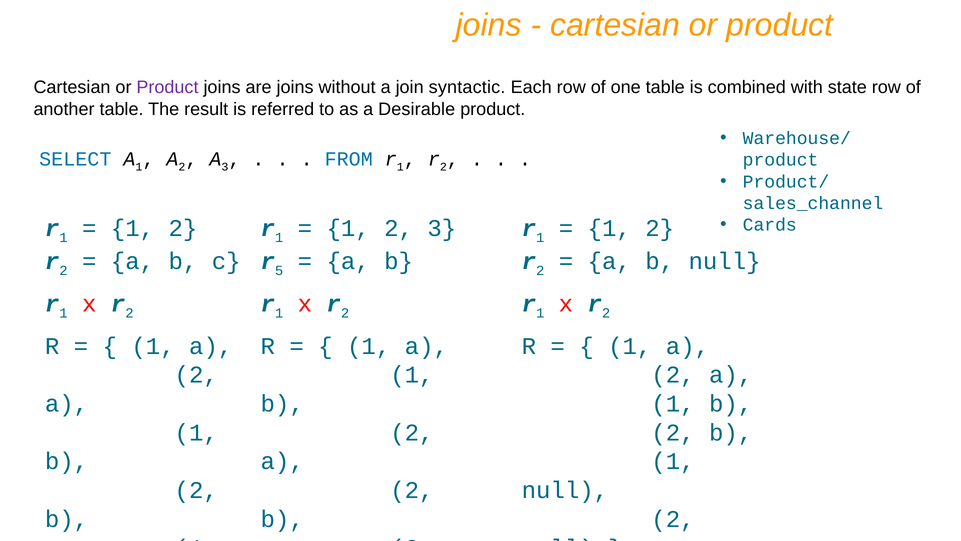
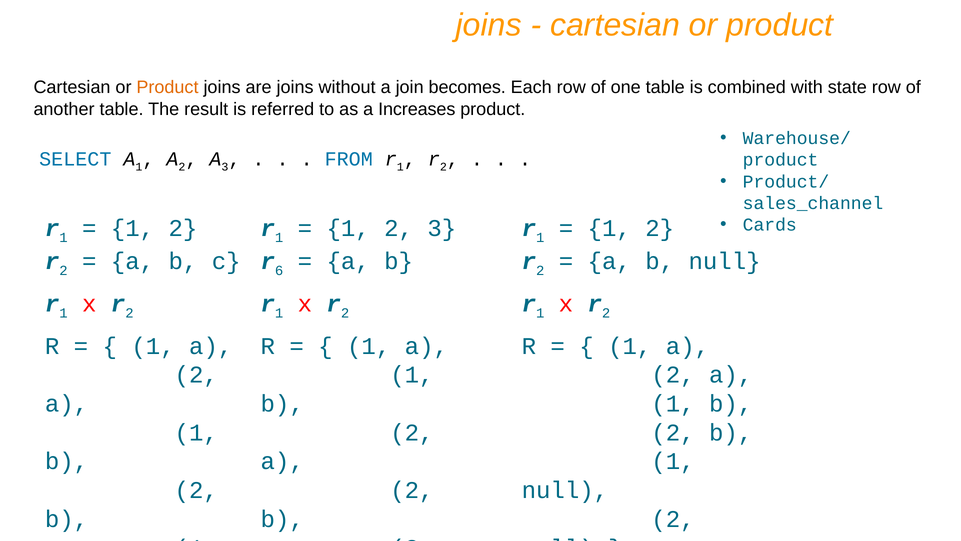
Product at (167, 87) colour: purple -> orange
syntactic: syntactic -> becomes
Desirable: Desirable -> Increases
5: 5 -> 6
